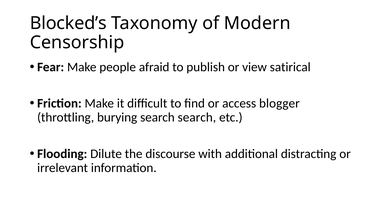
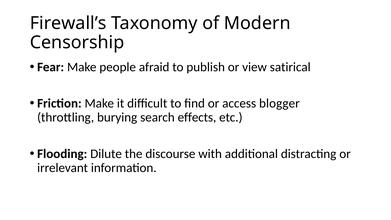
Blocked’s: Blocked’s -> Firewall’s
search search: search -> effects
